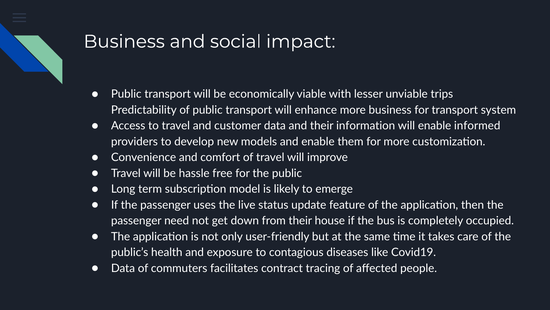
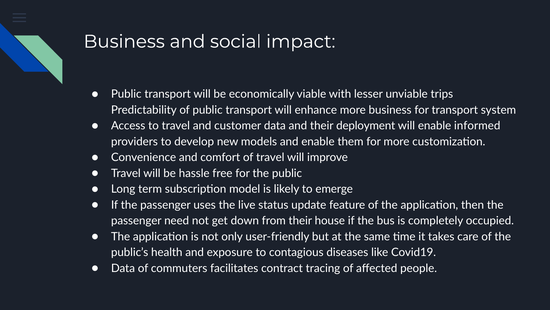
information: information -> deployment
